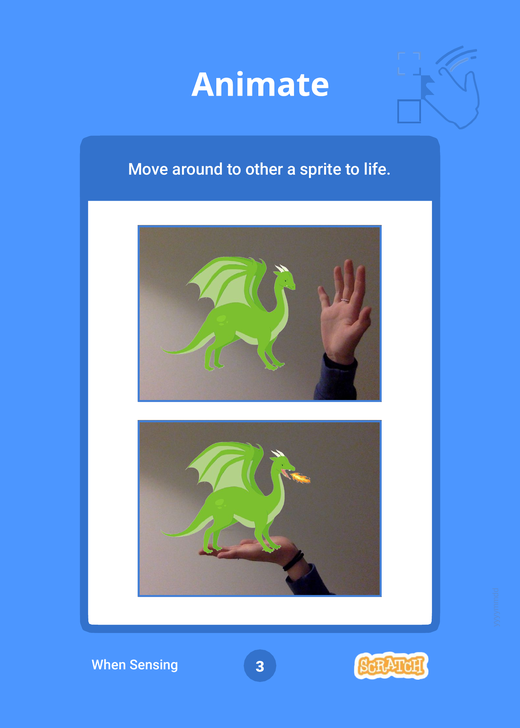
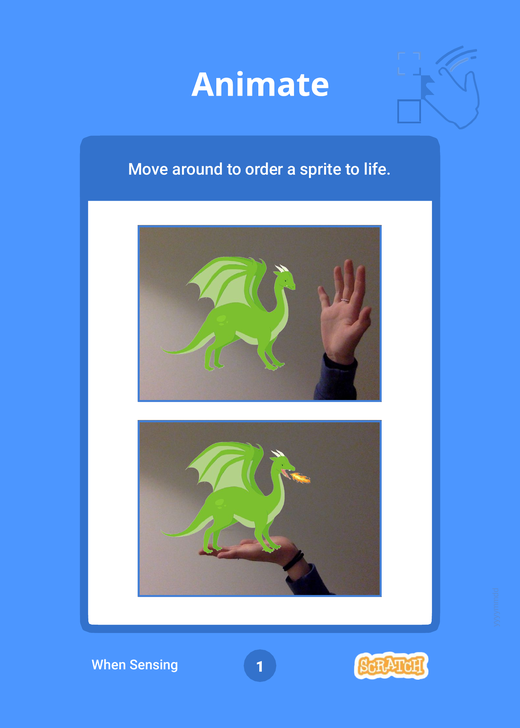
other: other -> order
3: 3 -> 1
